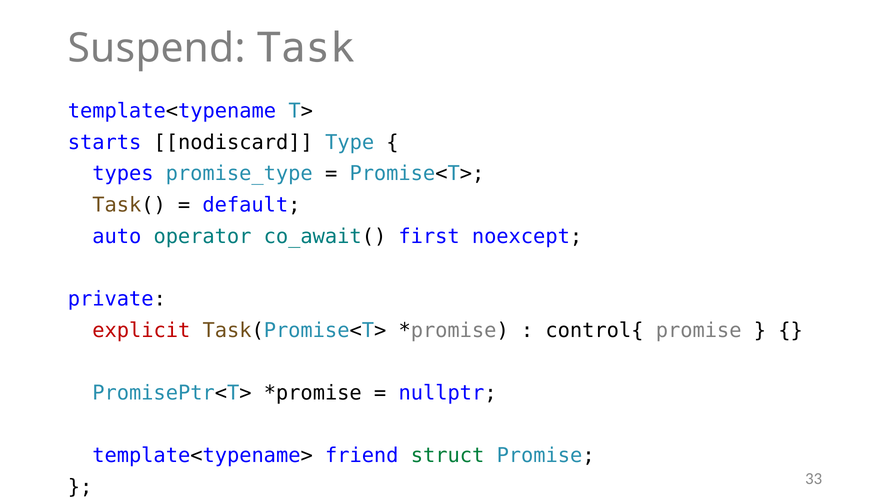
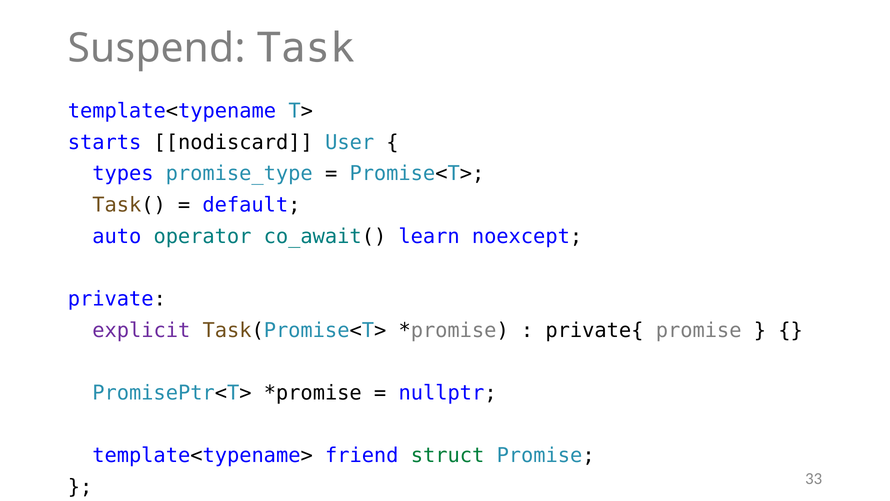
Type: Type -> User
first: first -> learn
explicit colour: red -> purple
control{: control{ -> private{
